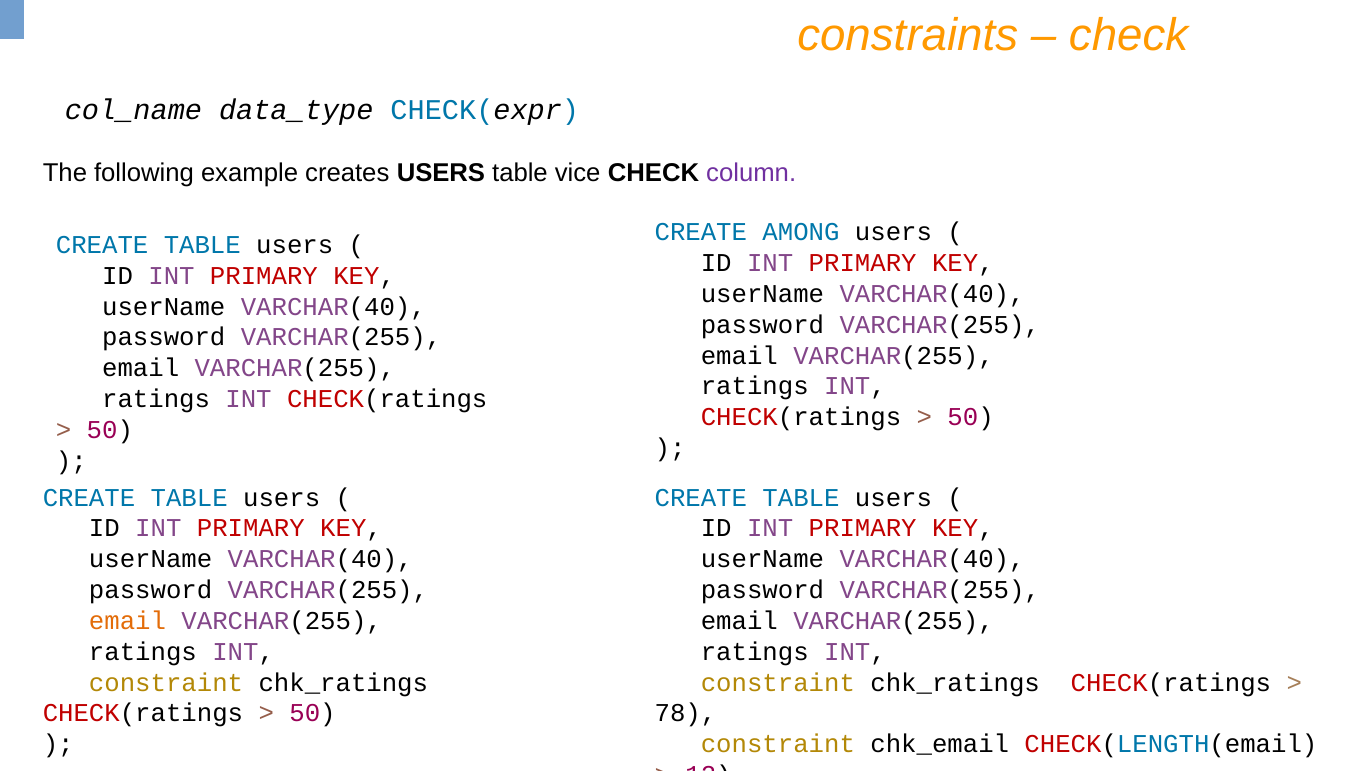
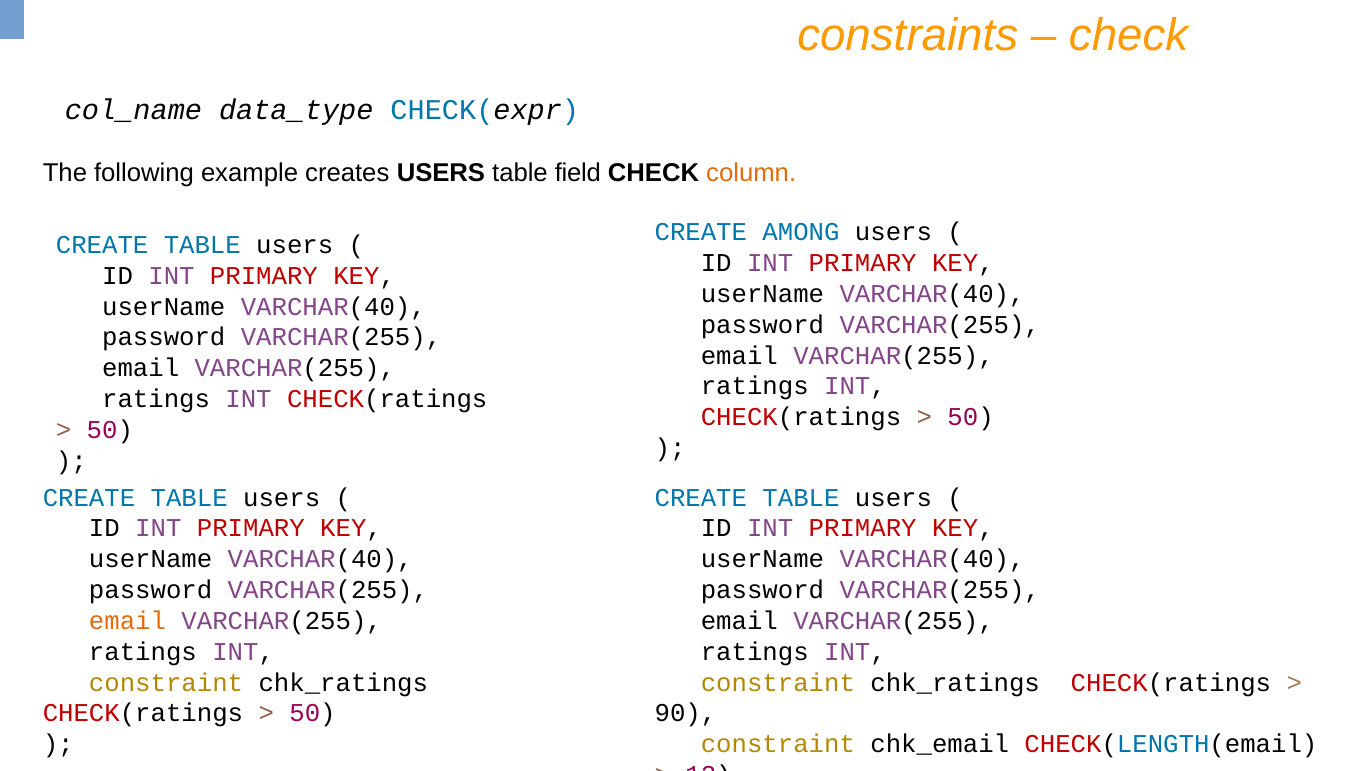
vice: vice -> field
column colour: purple -> orange
78: 78 -> 90
